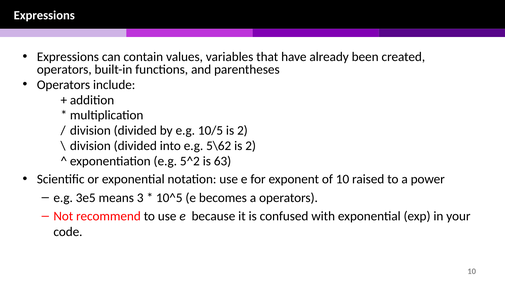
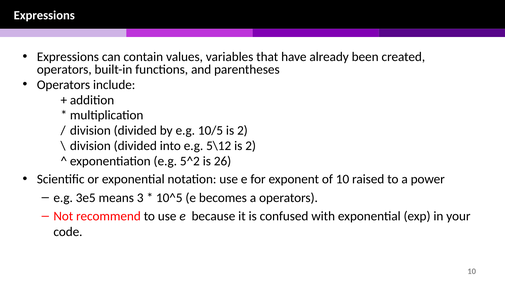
5\62: 5\62 -> 5\12
63: 63 -> 26
